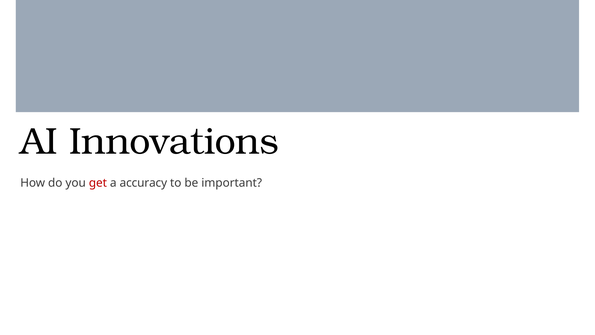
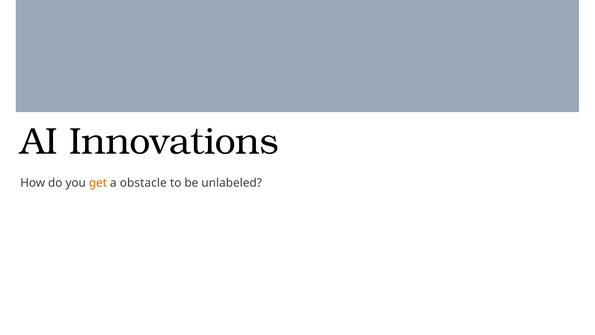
get colour: red -> orange
accuracy: accuracy -> obstacle
important: important -> unlabeled
